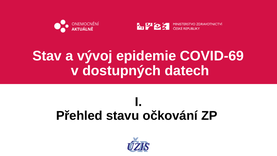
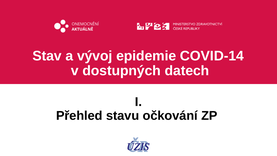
COVID-69: COVID-69 -> COVID-14
